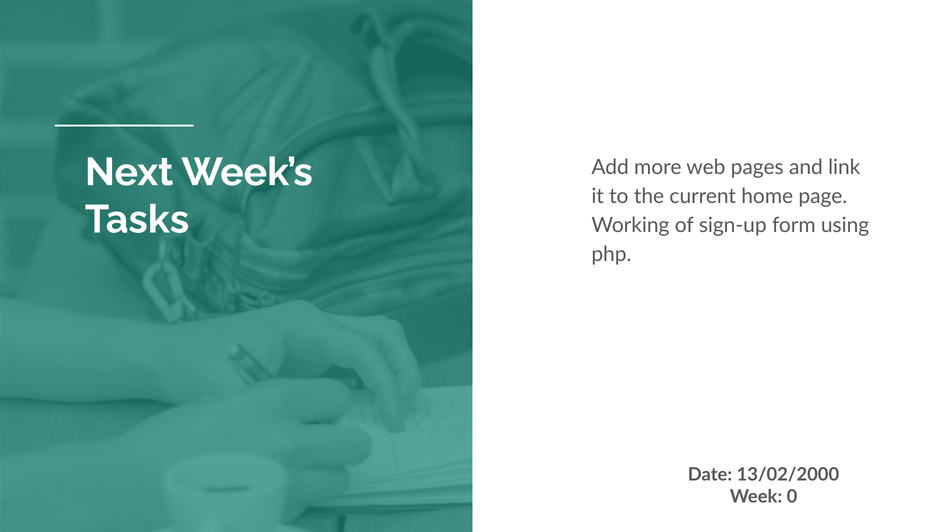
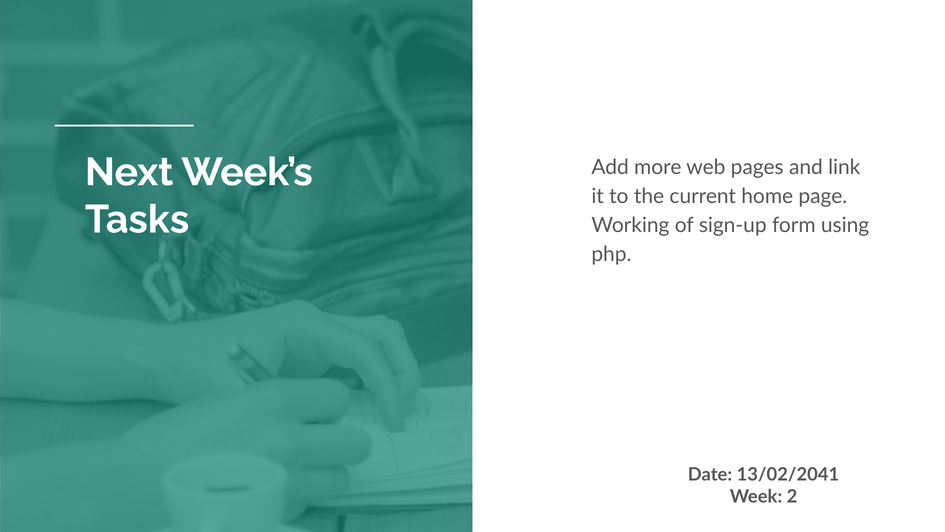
13/02/2000: 13/02/2000 -> 13/02/2041
0: 0 -> 2
